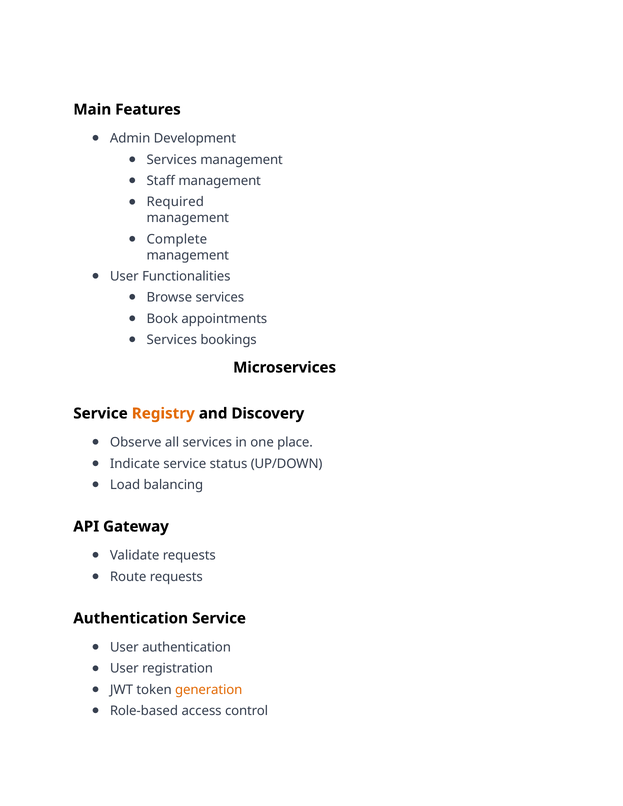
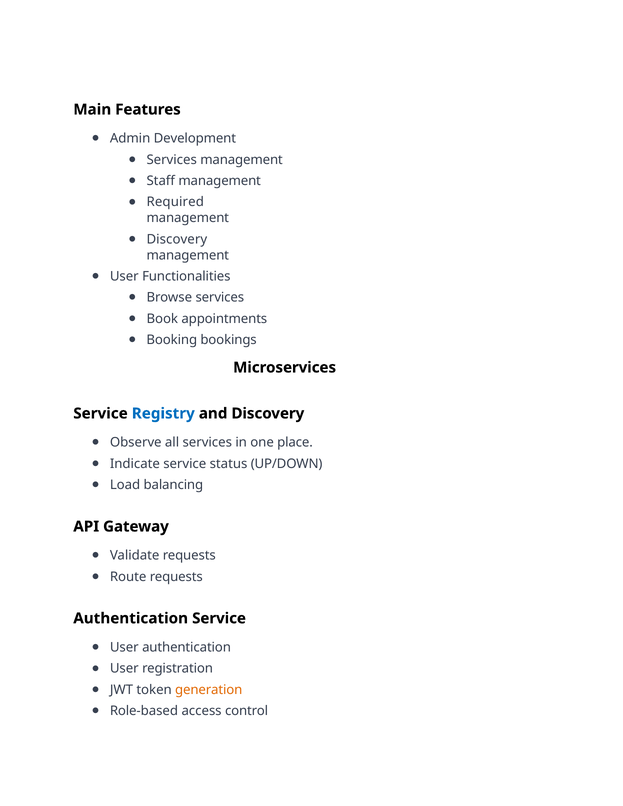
Complete at (177, 239): Complete -> Discovery
Services at (172, 340): Services -> Booking
Registry colour: orange -> blue
